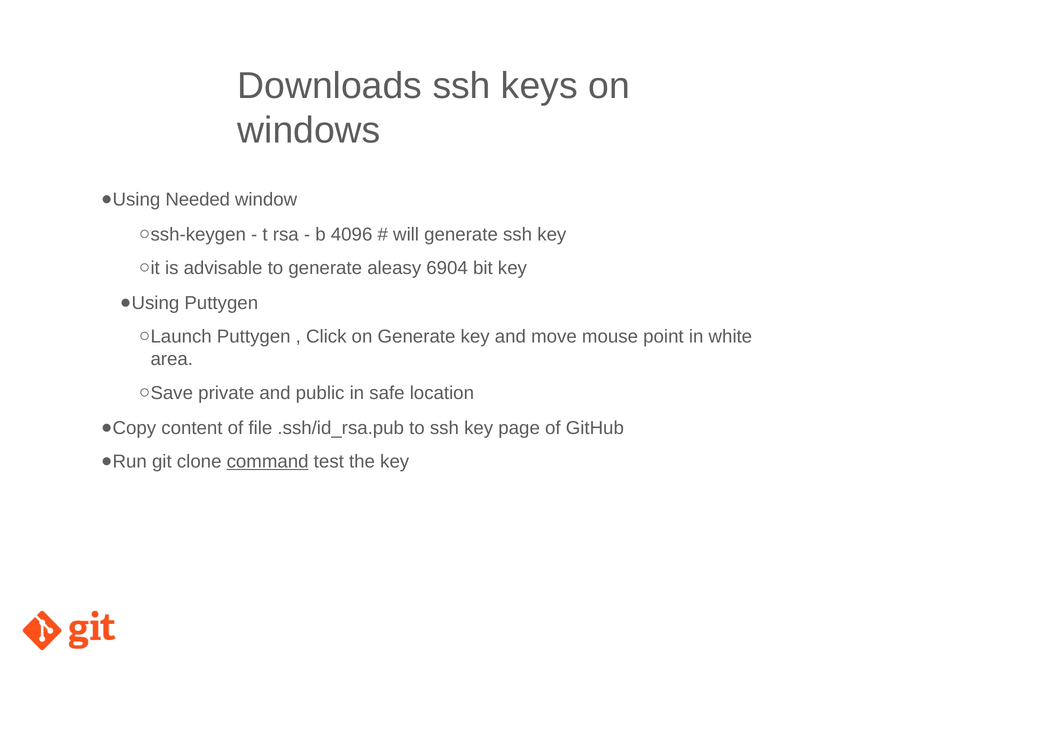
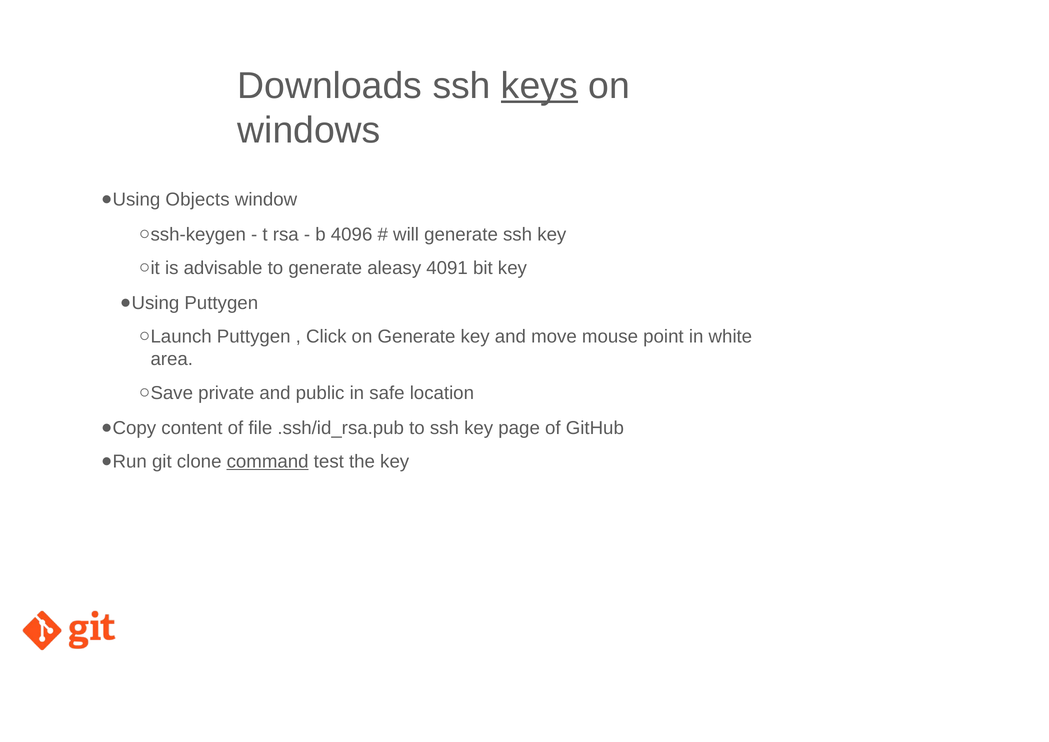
keys underline: none -> present
Needed: Needed -> Objects
6904: 6904 -> 4091
